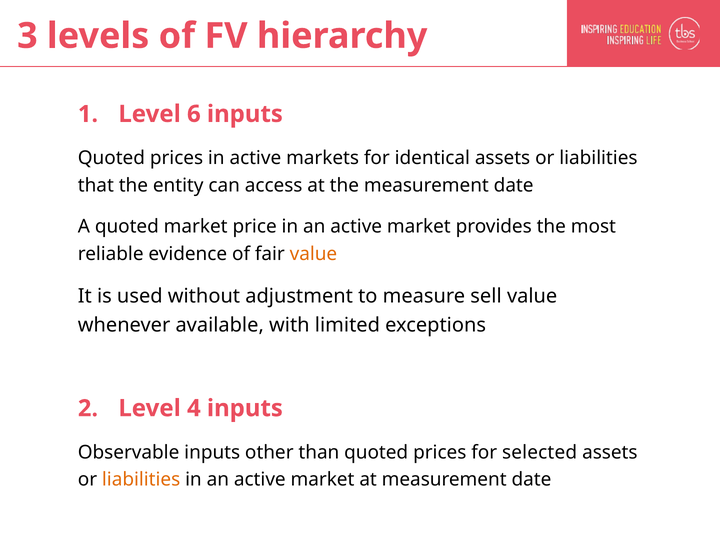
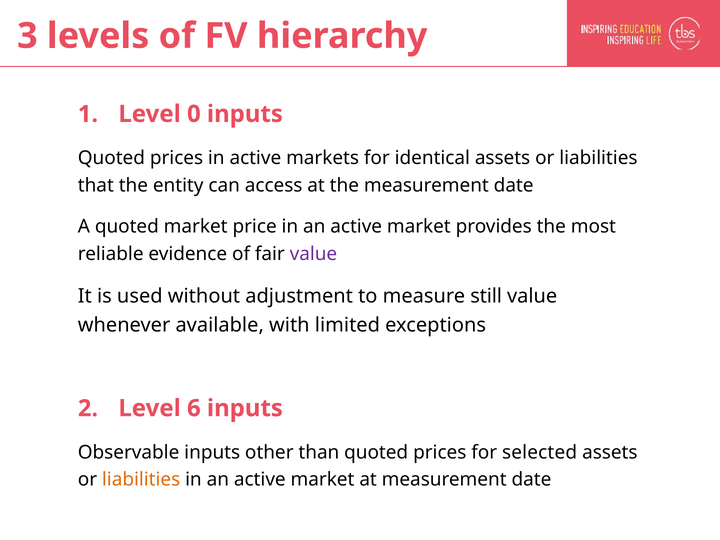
6: 6 -> 0
value at (313, 254) colour: orange -> purple
sell: sell -> still
4: 4 -> 6
